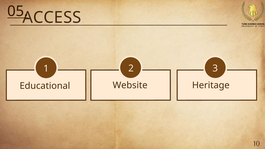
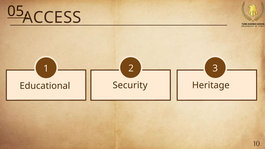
Website: Website -> Security
